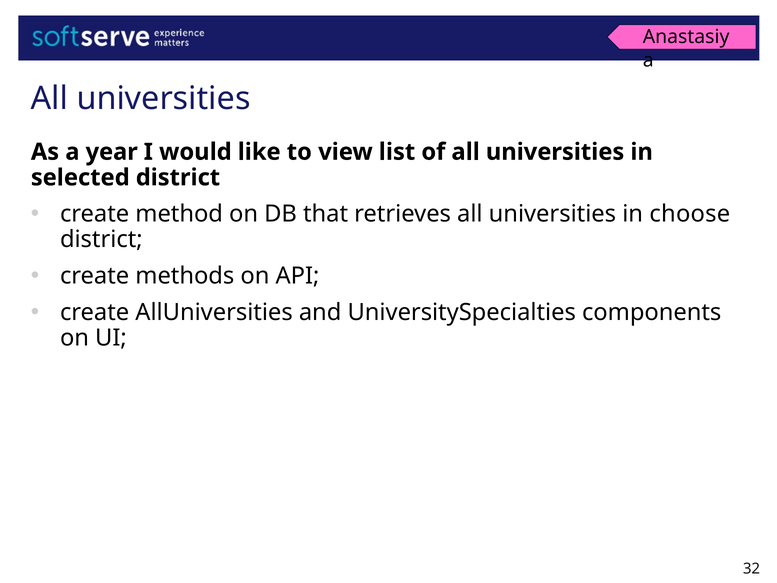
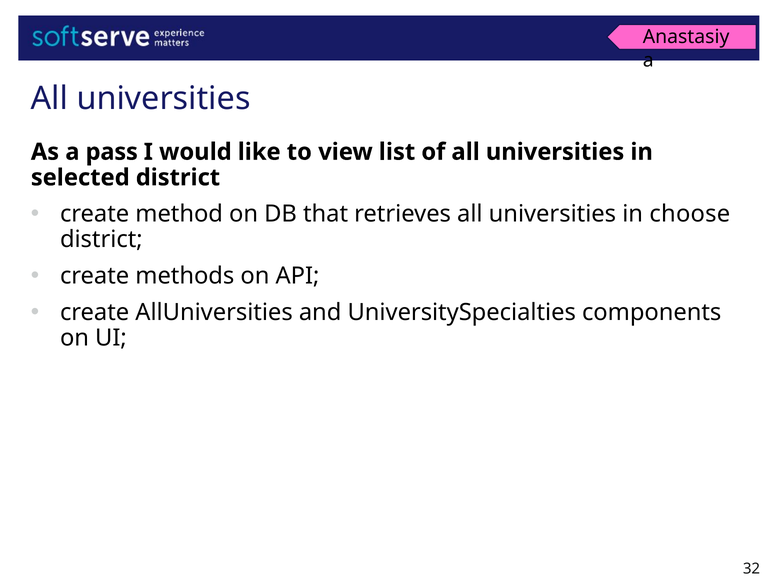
year: year -> pass
